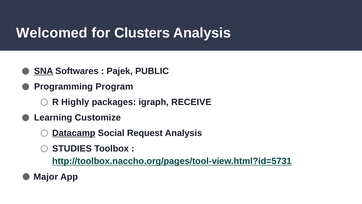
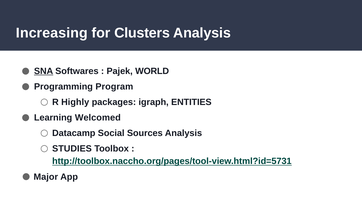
Welcomed: Welcomed -> Increasing
PUBLIC: PUBLIC -> WORLD
RECEIVE: RECEIVE -> ENTITIES
Customize: Customize -> Welcomed
Datacamp underline: present -> none
Request: Request -> Sources
